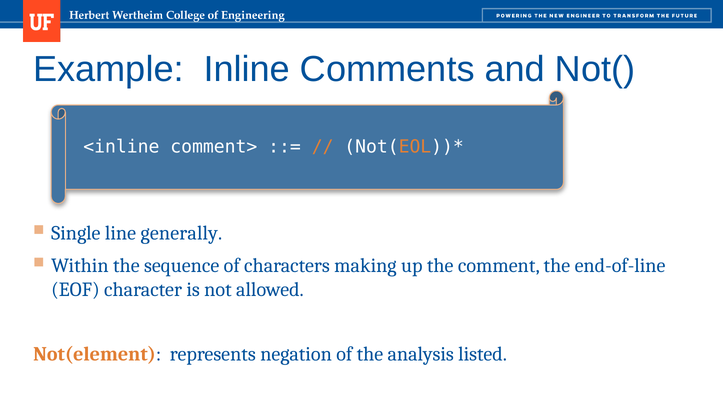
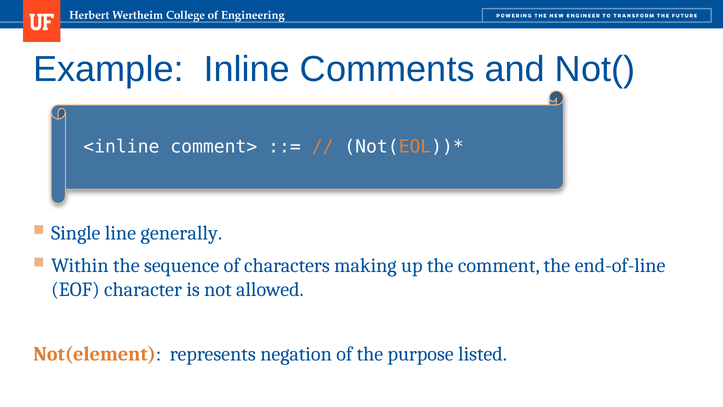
analysis: analysis -> purpose
